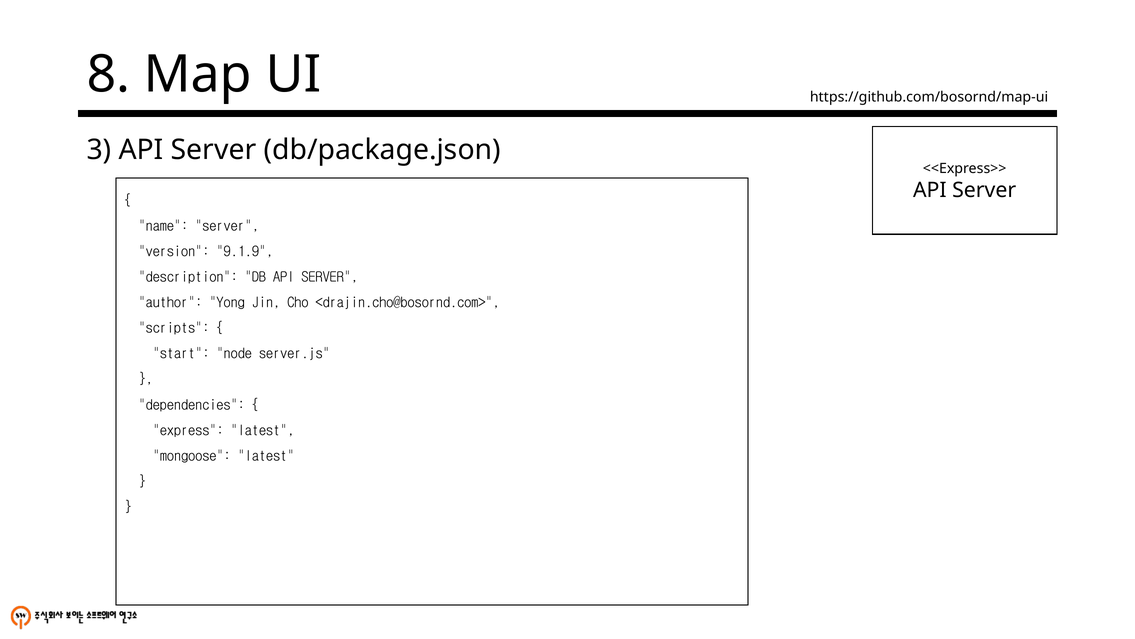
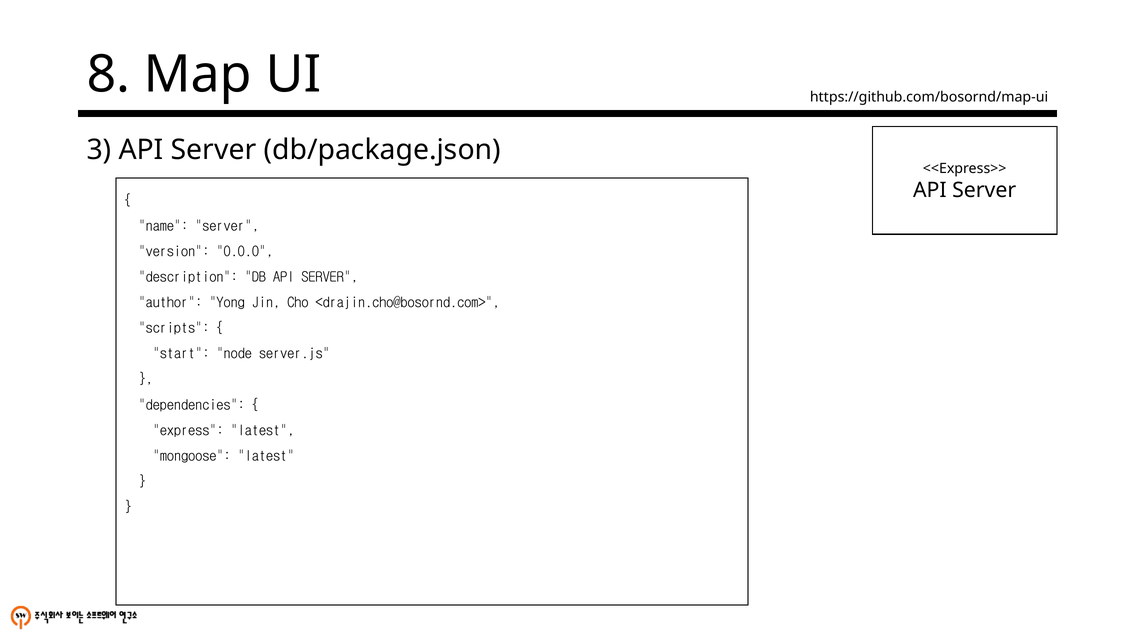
9.1.9: 9.1.9 -> 0.0.0
